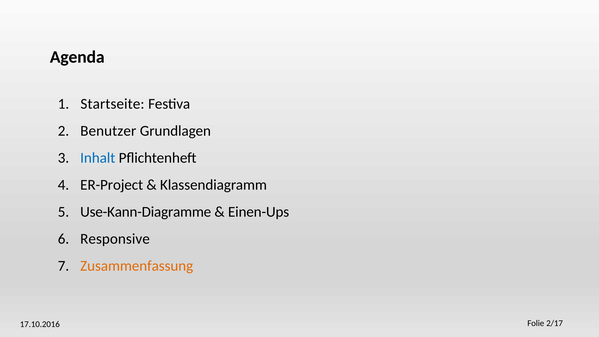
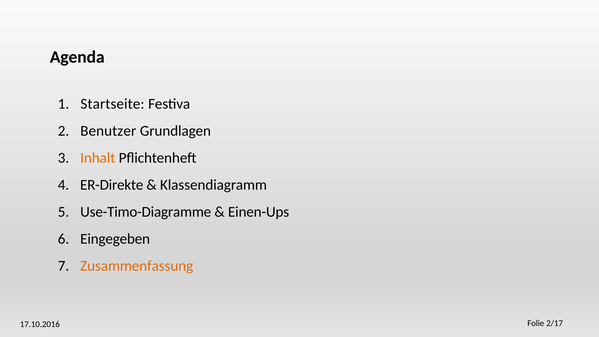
Inhalt colour: blue -> orange
ER-Project: ER-Project -> ER-Direkte
Use-Kann-Diagramme: Use-Kann-Diagramme -> Use-Timo-Diagramme
Responsive: Responsive -> Eingegeben
